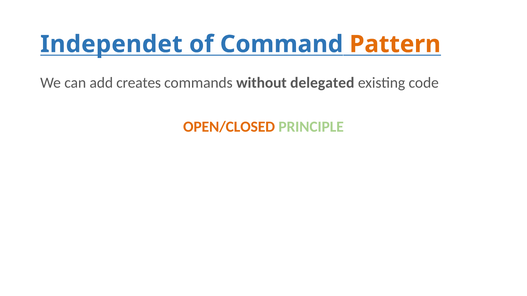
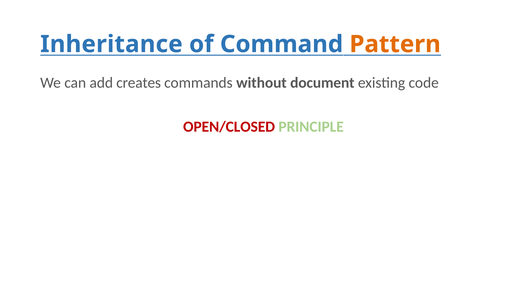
Independet: Independet -> Inheritance
delegated: delegated -> document
OPEN/CLOSED colour: orange -> red
